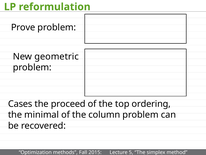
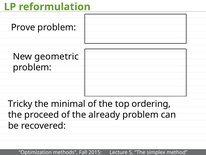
Cases: Cases -> Tricky
proceed: proceed -> minimal
minimal: minimal -> proceed
column: column -> already
